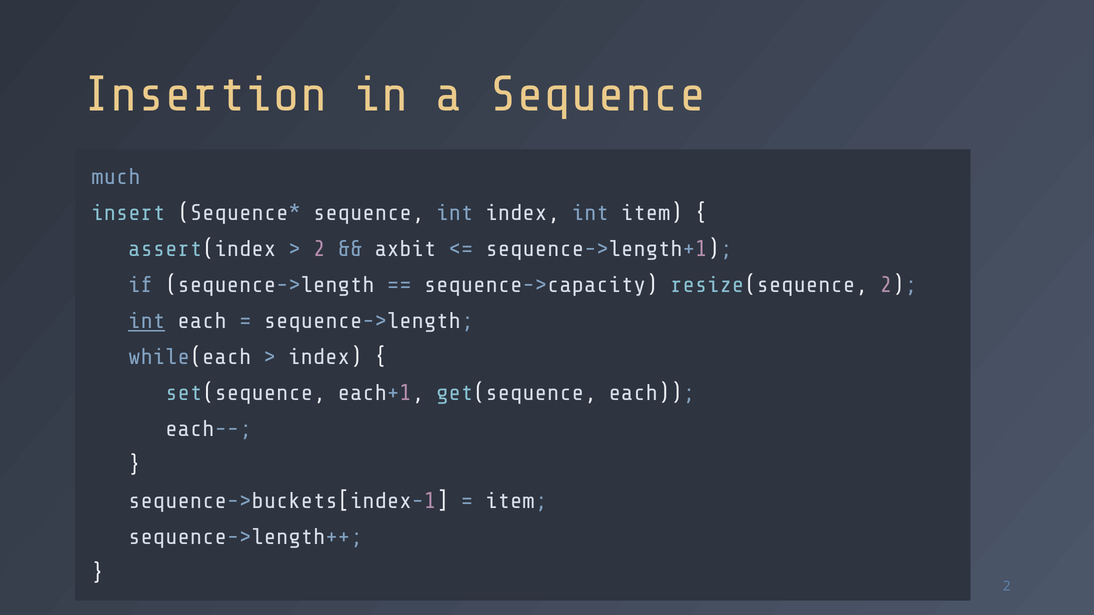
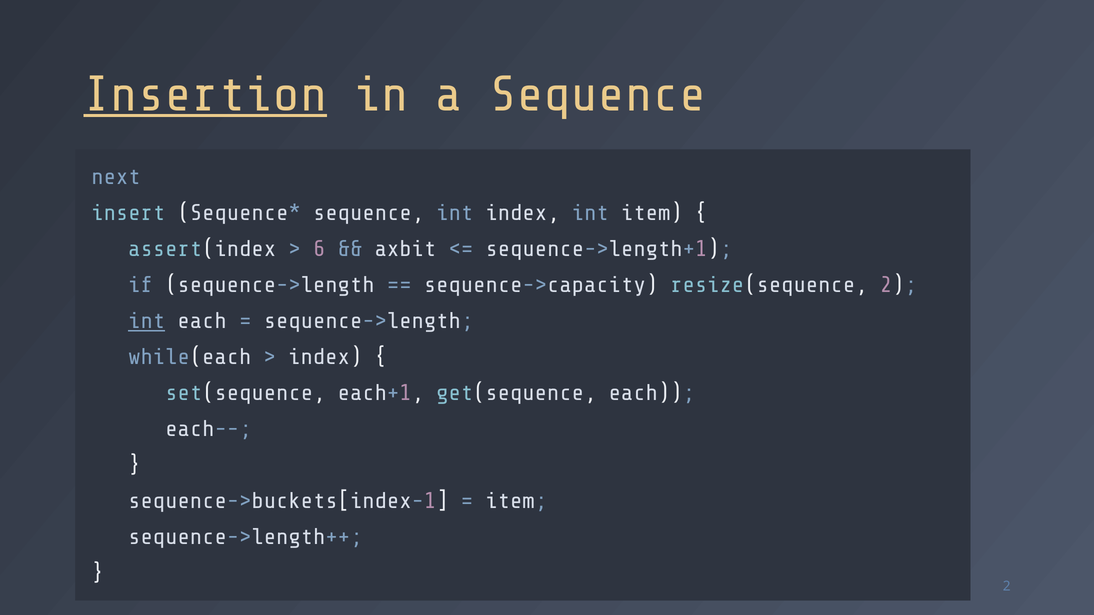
Insertion underline: none -> present
much: much -> next
2 at (319, 249): 2 -> 6
